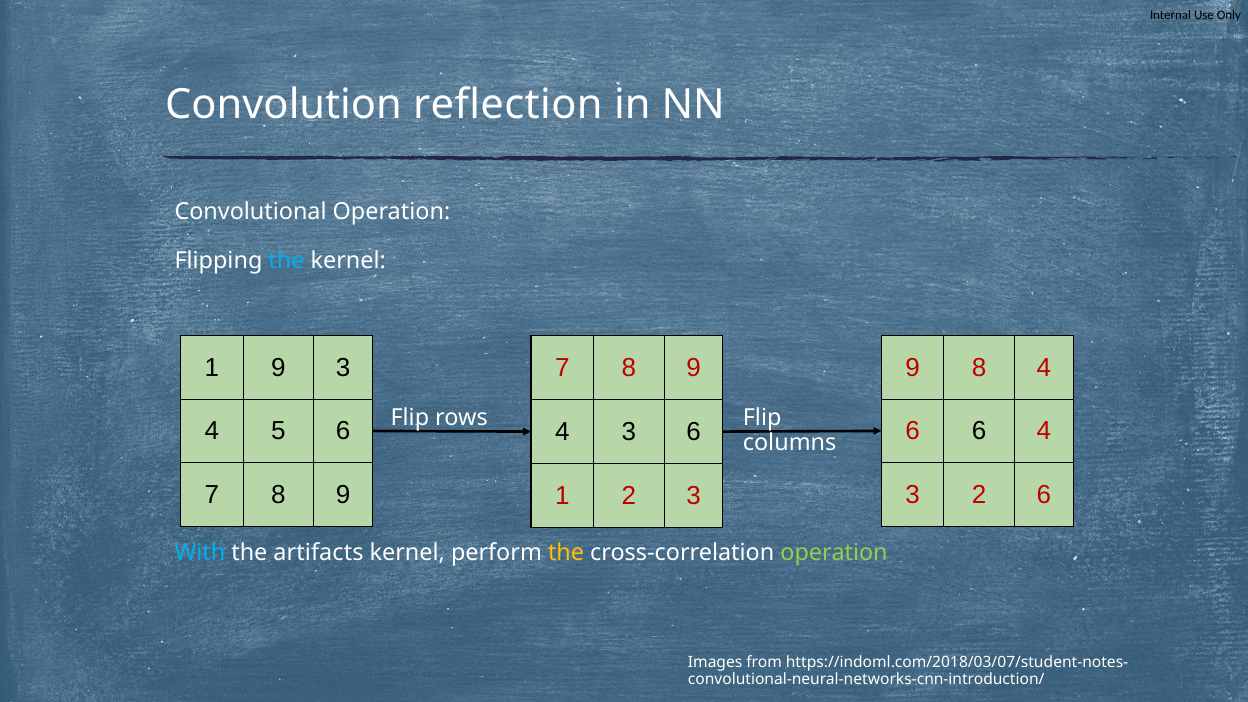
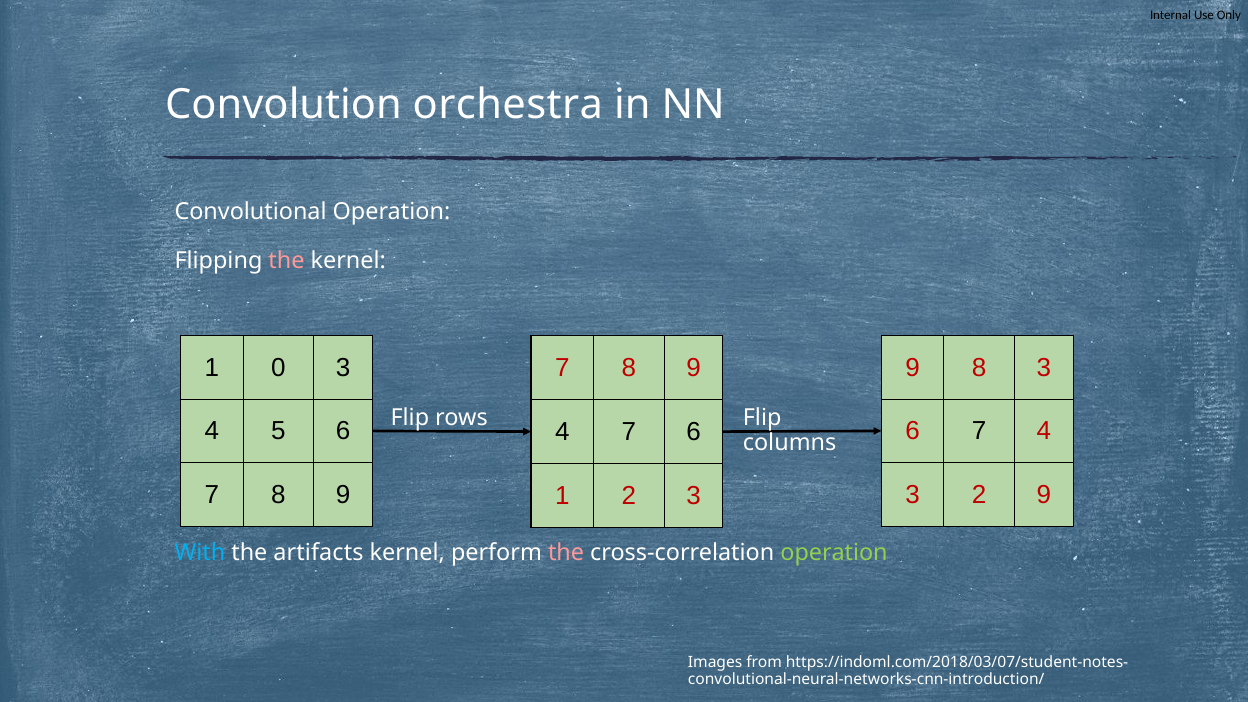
reflection: reflection -> orchestra
the at (287, 261) colour: light blue -> pink
1 9: 9 -> 0
8 4: 4 -> 3
6 at (979, 432): 6 -> 7
3 at (629, 432): 3 -> 7
2 6: 6 -> 9
the at (566, 553) colour: yellow -> pink
